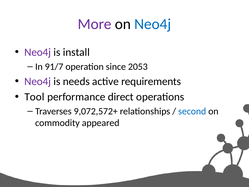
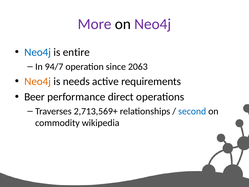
Neo4j at (153, 24) colour: blue -> purple
Neo4j at (38, 52) colour: purple -> blue
install: install -> entire
91/7: 91/7 -> 94/7
2053: 2053 -> 2063
Neo4j at (38, 81) colour: purple -> orange
Tool: Tool -> Beer
9,072,572+: 9,072,572+ -> 2,713,569+
appeared: appeared -> wikipedia
